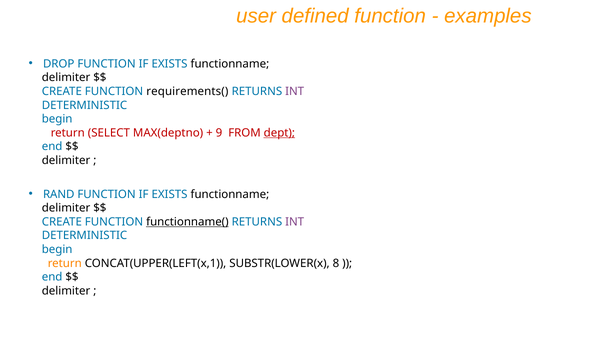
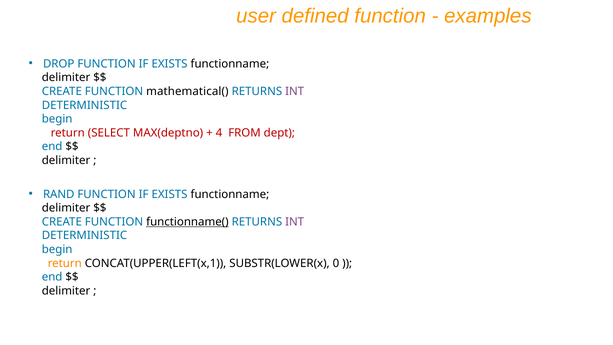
requirements(: requirements( -> mathematical(
9: 9 -> 4
dept underline: present -> none
8: 8 -> 0
